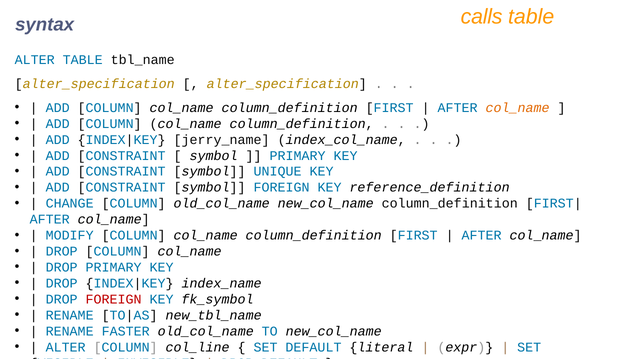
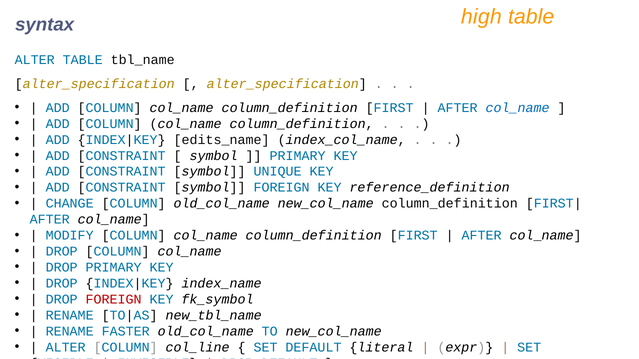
calls: calls -> high
col_name at (518, 108) colour: orange -> blue
jerry_name: jerry_name -> edits_name
